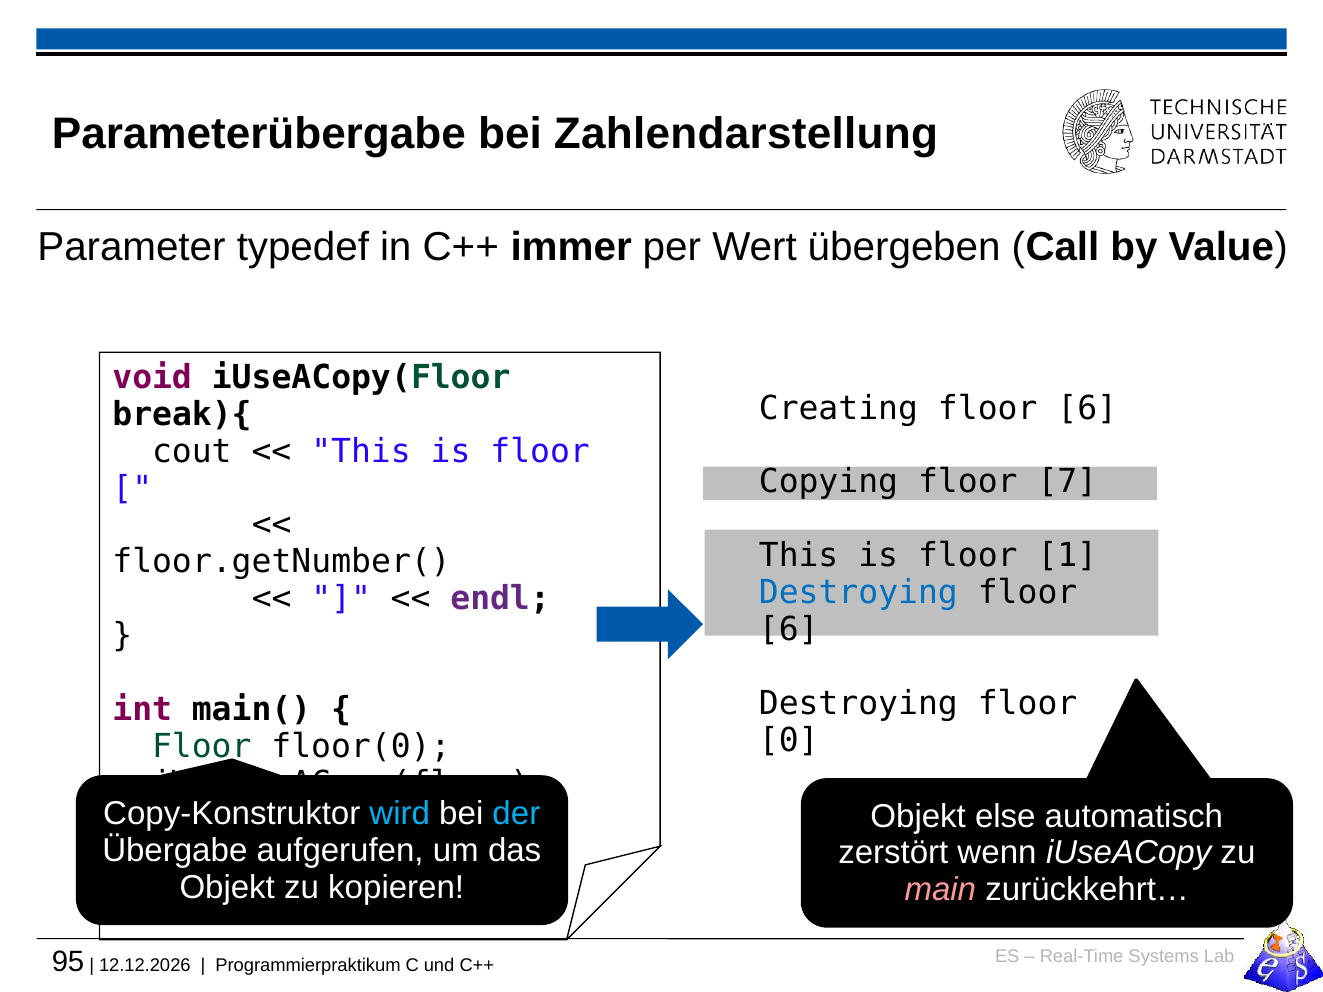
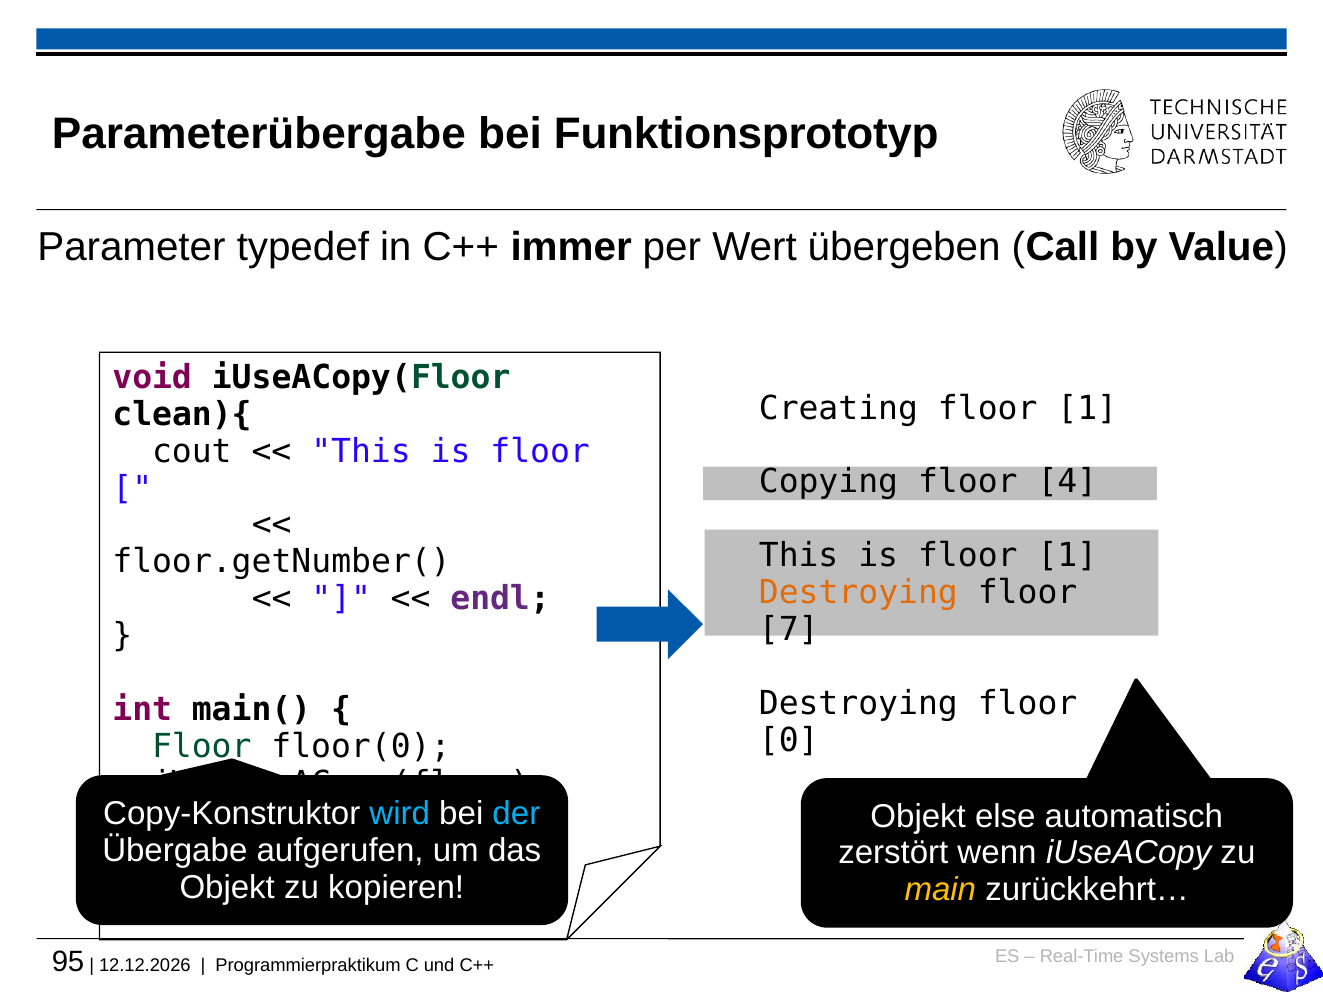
Zahlendarstellung: Zahlendarstellung -> Funktionsprototyp
Creating floor 6: 6 -> 1
break){: break){ -> clean){
7: 7 -> 4
Destroying at (858, 593) colour: blue -> orange
6 at (789, 630): 6 -> 7
main colour: pink -> yellow
